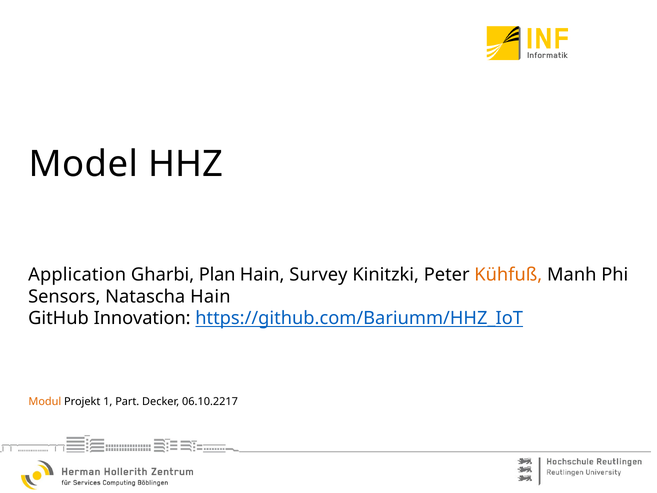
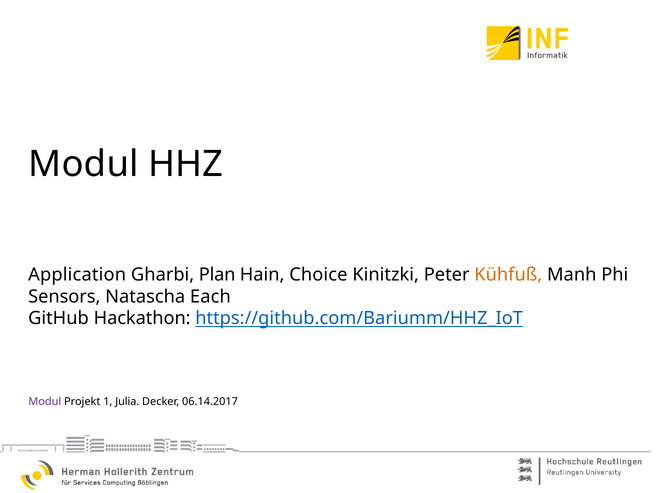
Model at (83, 164): Model -> Modul
Survey: Survey -> Choice
Natascha Hain: Hain -> Each
Innovation: Innovation -> Hackathon
Modul at (45, 401) colour: orange -> purple
Part: Part -> Julia
06.10.2217: 06.10.2217 -> 06.14.2017
